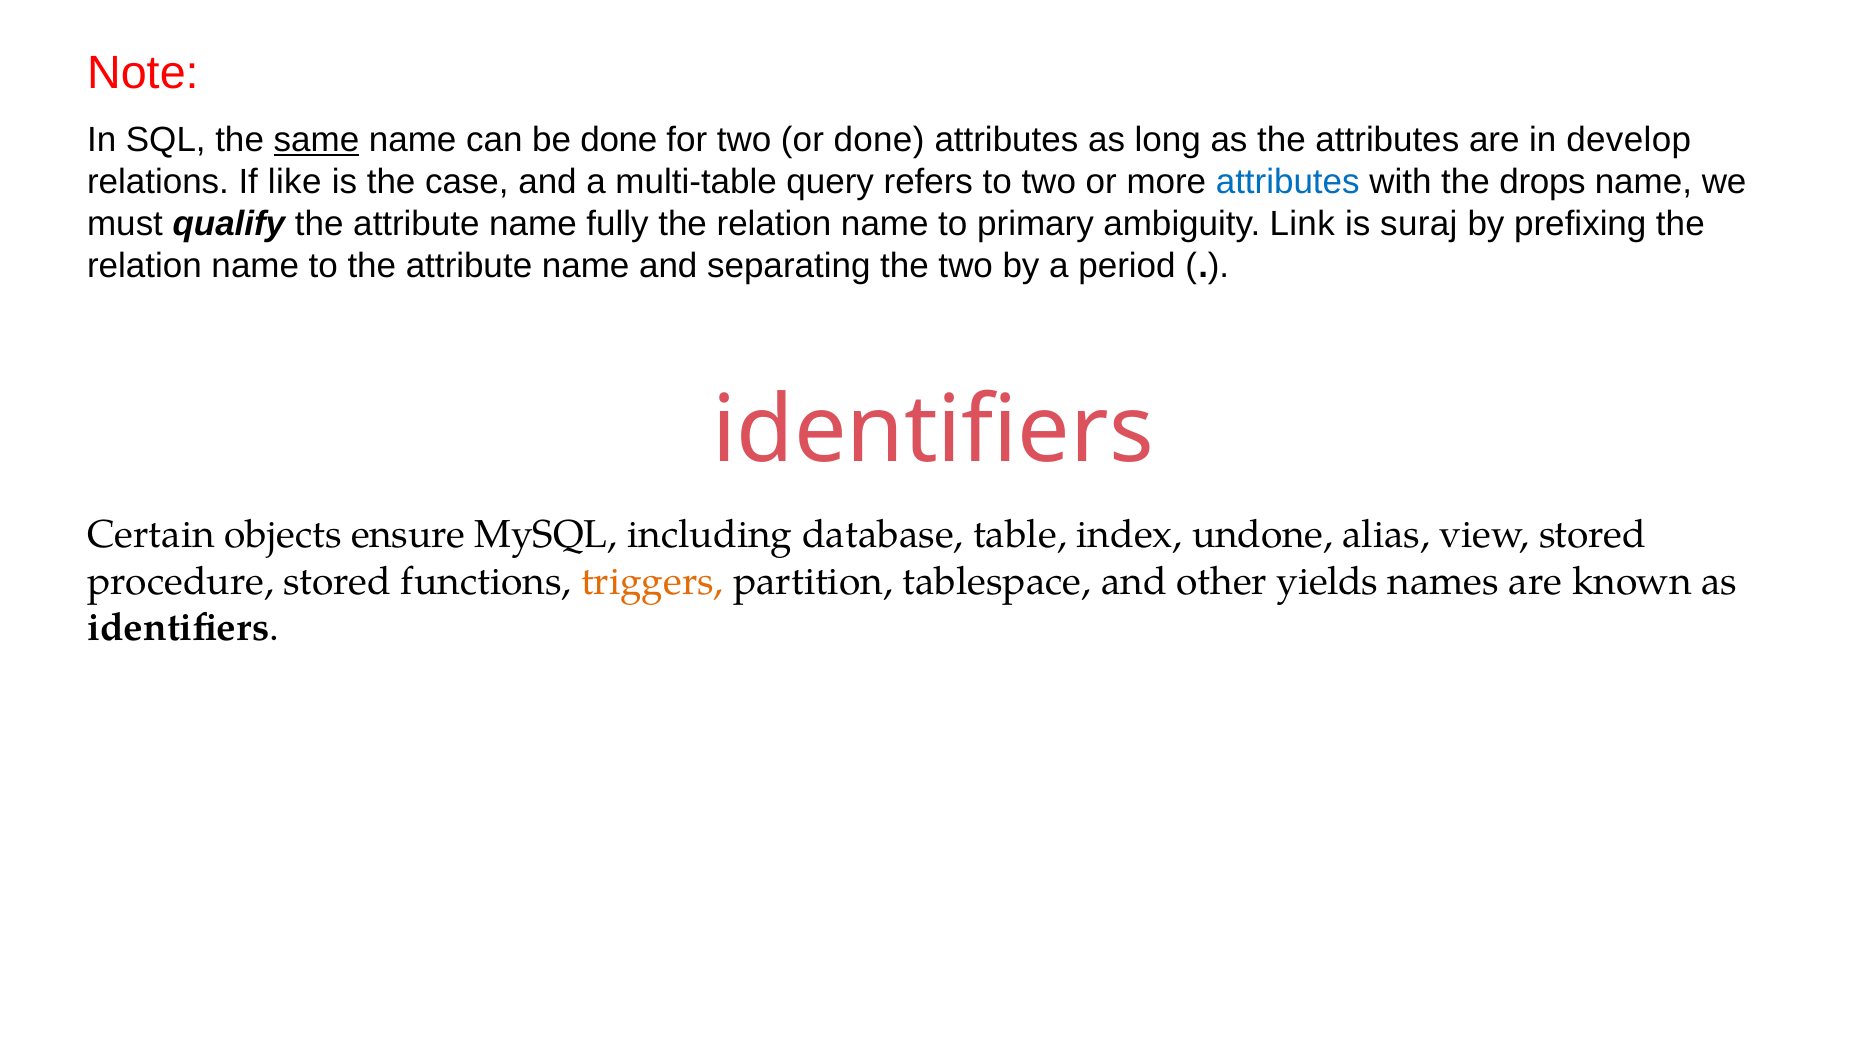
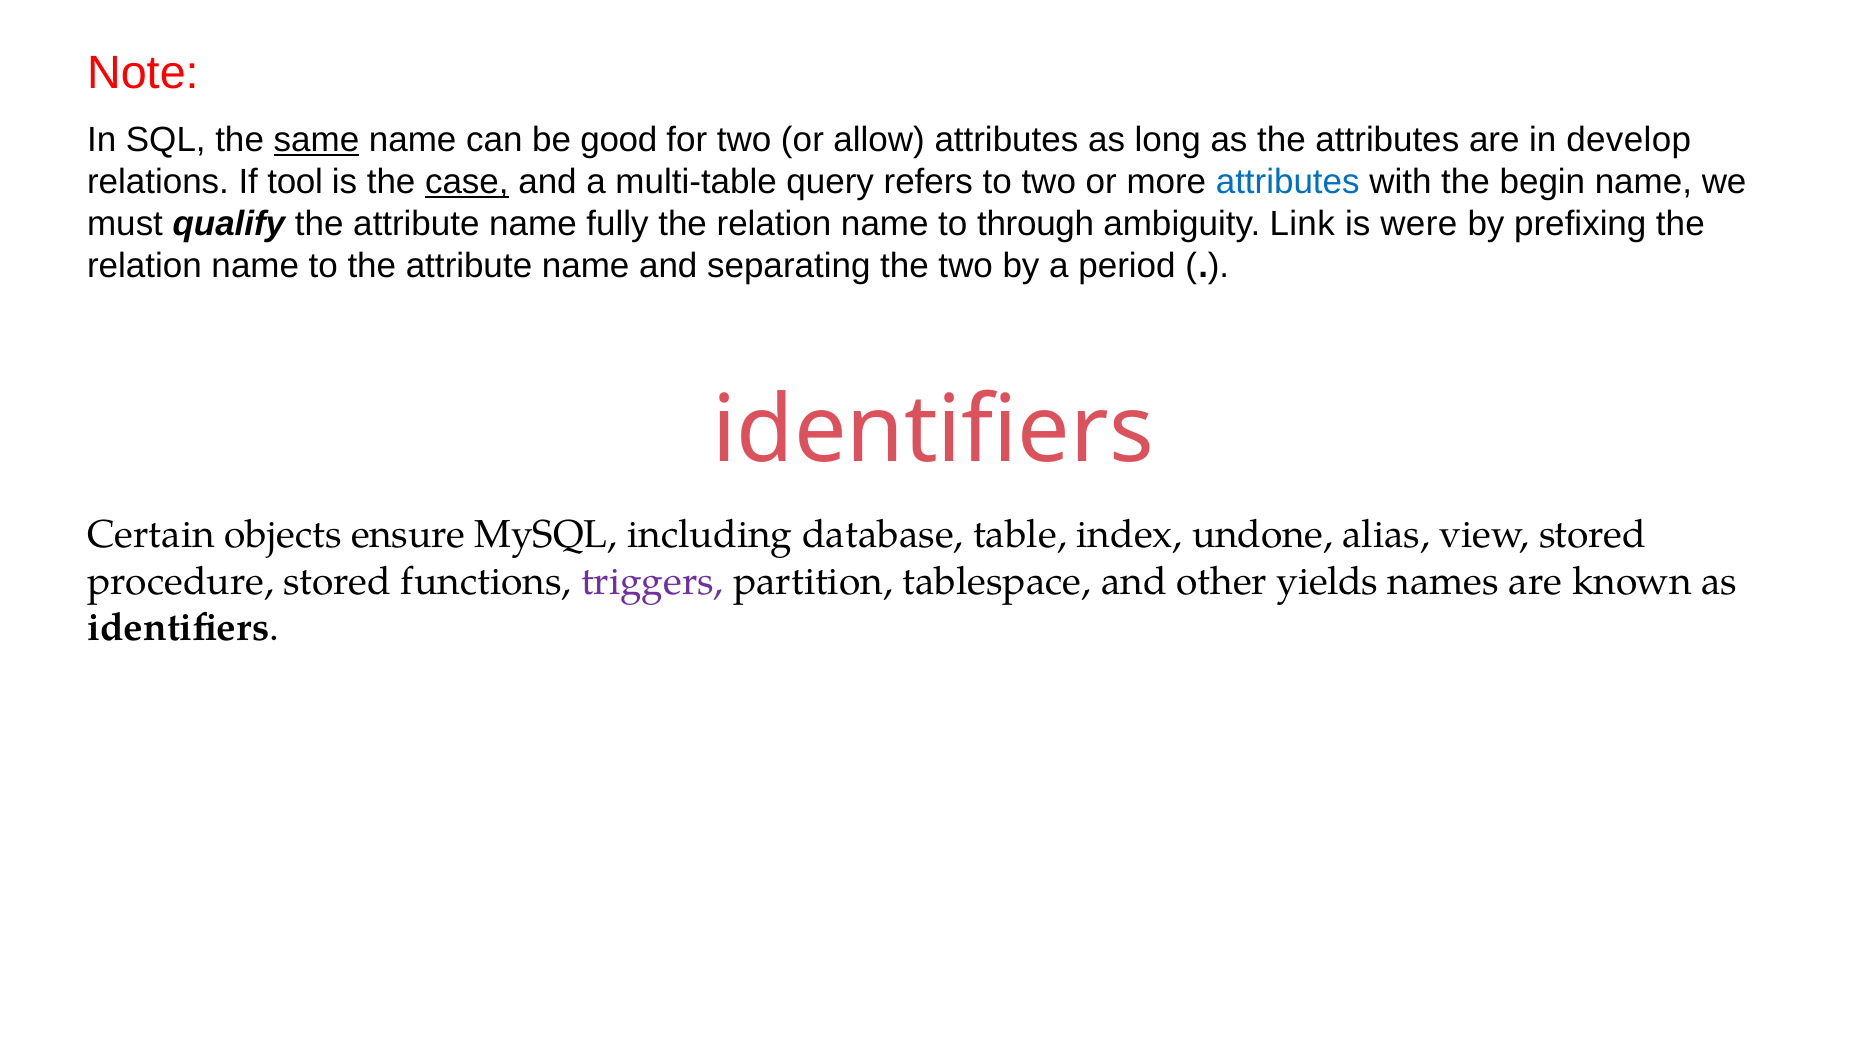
be done: done -> good
or done: done -> allow
like: like -> tool
case underline: none -> present
drops: drops -> begin
primary: primary -> through
suraj: suraj -> were
triggers colour: orange -> purple
